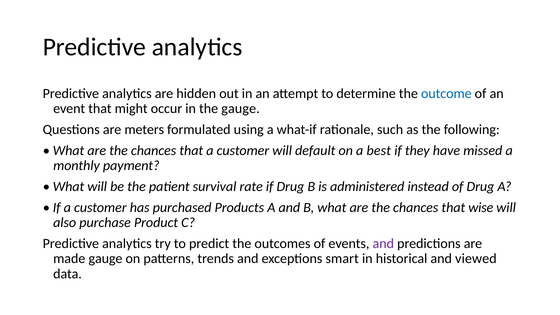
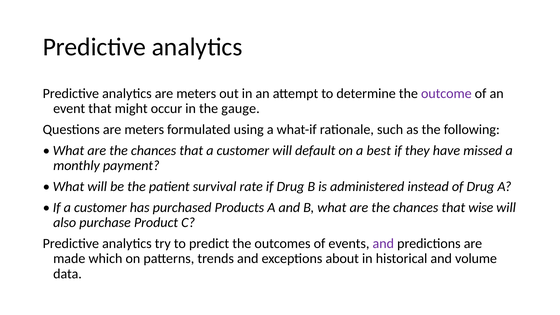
analytics are hidden: hidden -> meters
outcome colour: blue -> purple
made gauge: gauge -> which
smart: smart -> about
viewed: viewed -> volume
